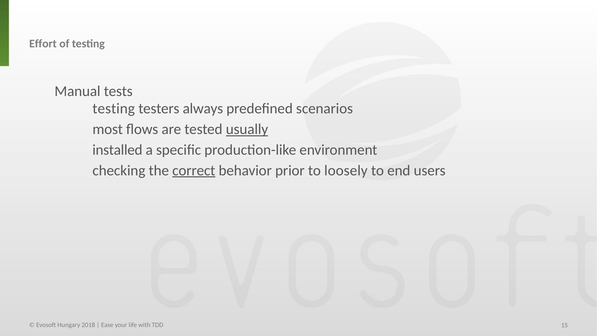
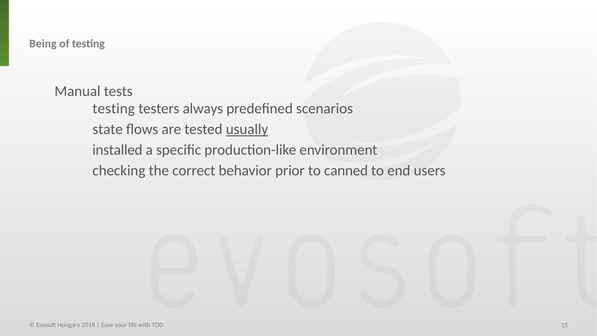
Effort: Effort -> Being
most: most -> state
correct underline: present -> none
loosely: loosely -> canned
